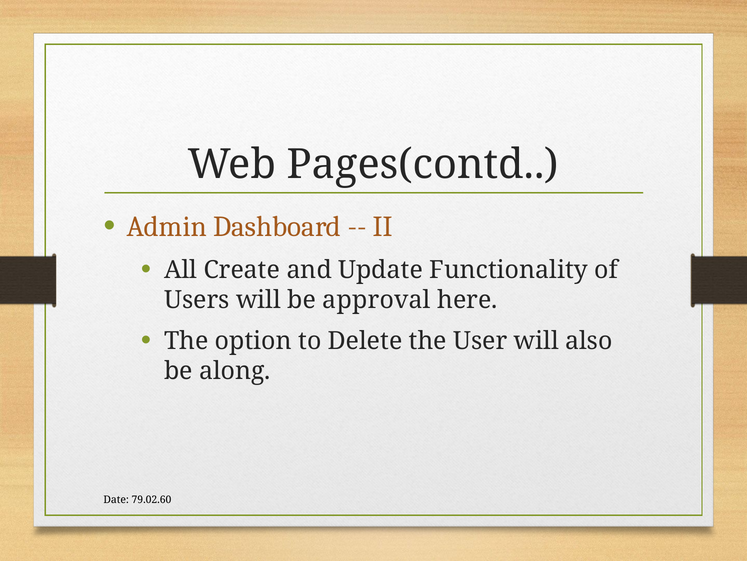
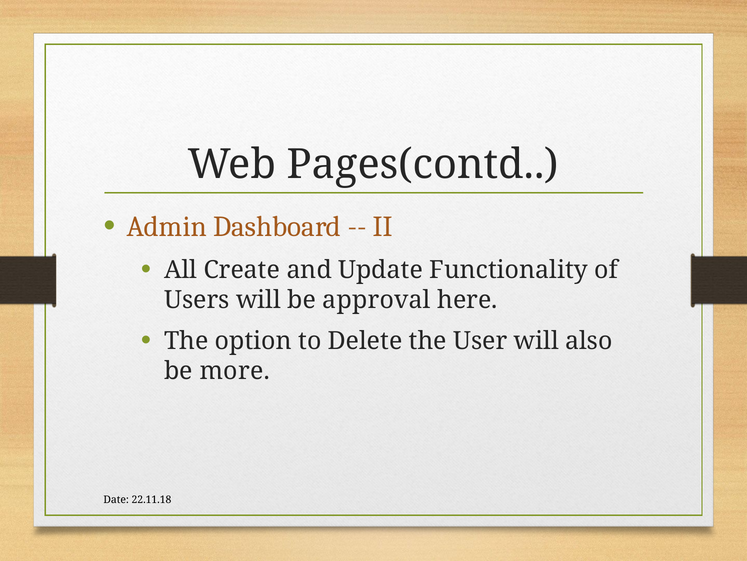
along: along -> more
79.02.60: 79.02.60 -> 22.11.18
